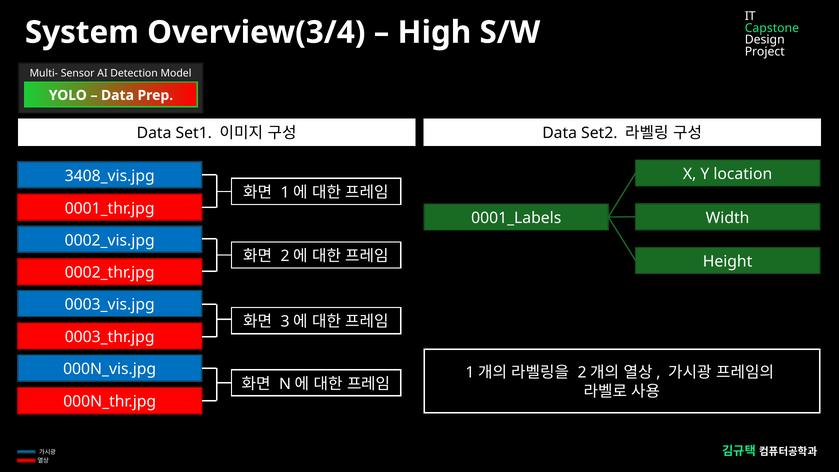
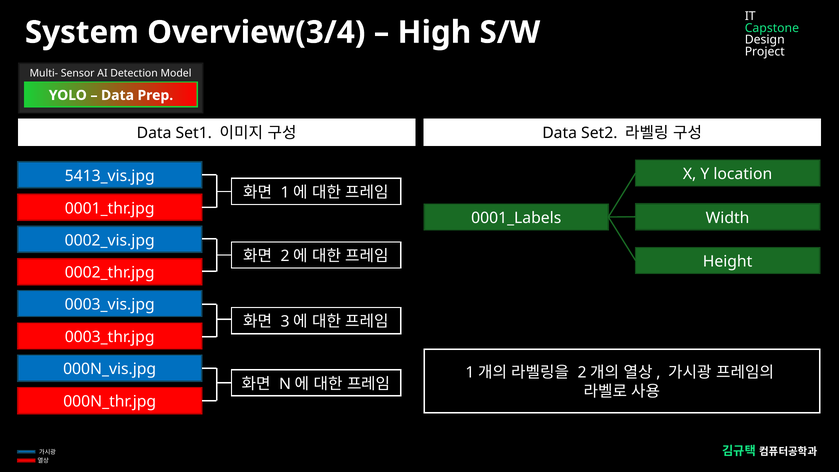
3408_vis.jpg: 3408_vis.jpg -> 5413_vis.jpg
